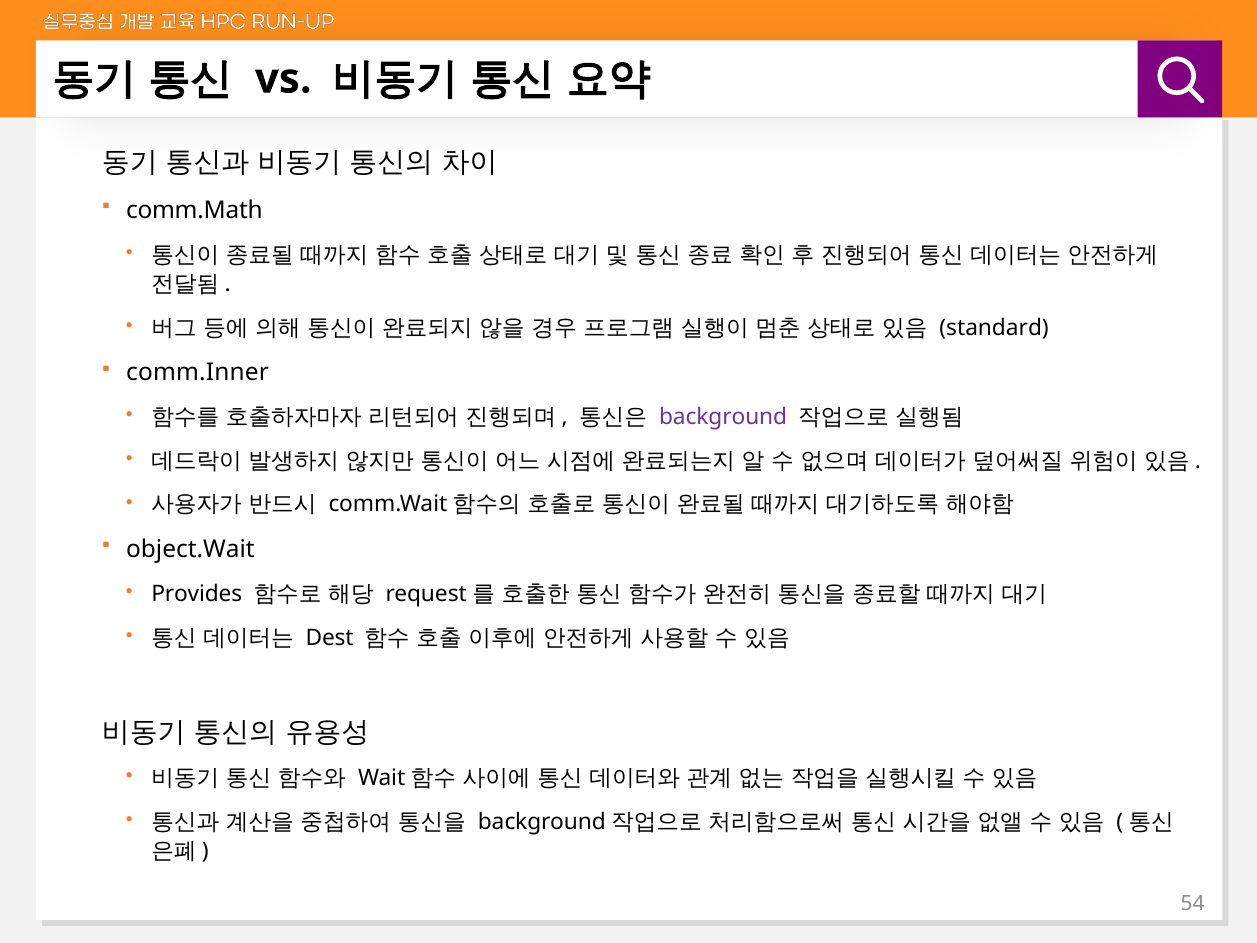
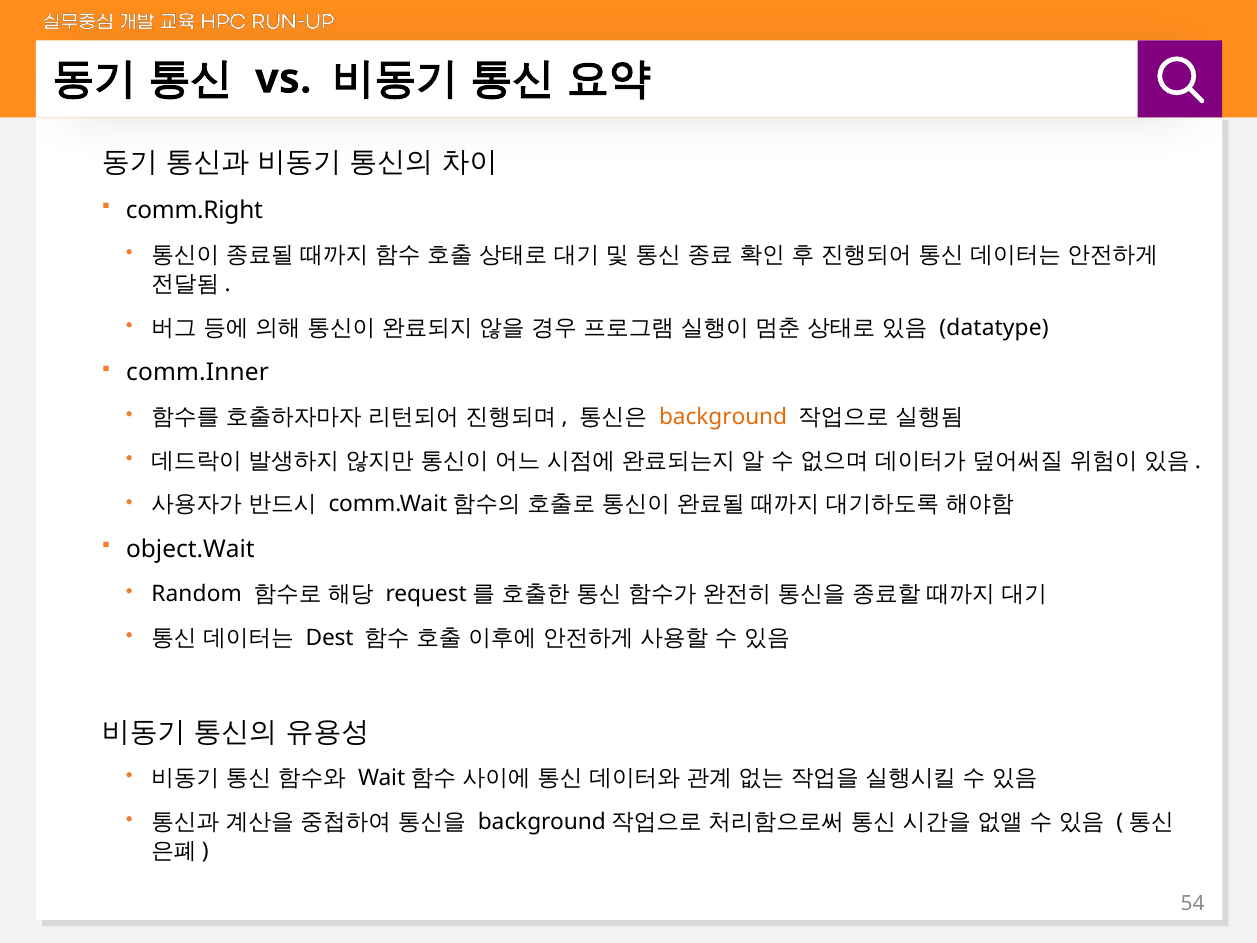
comm.Math: comm.Math -> comm.Right
standard: standard -> datatype
background colour: purple -> orange
Provides: Provides -> Random
